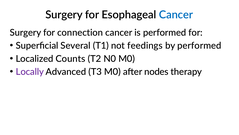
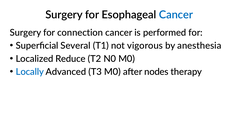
feedings: feedings -> vigorous
by performed: performed -> anesthesia
Counts: Counts -> Reduce
Locally colour: purple -> blue
